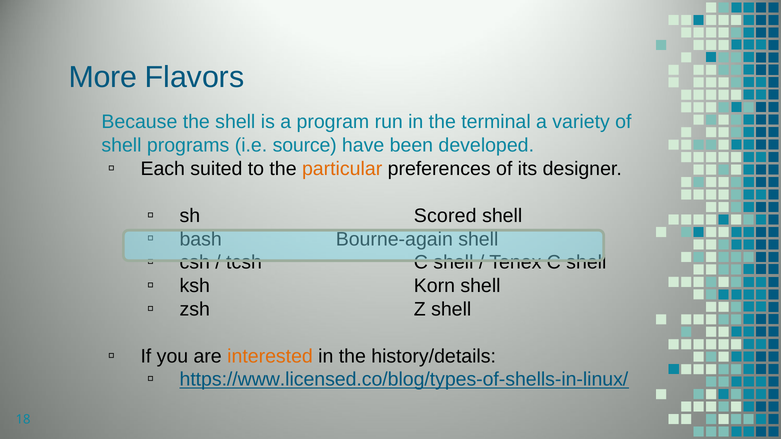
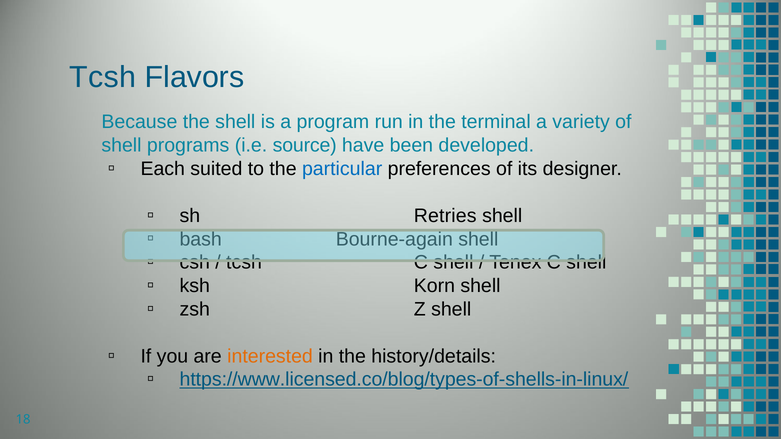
More at (103, 77): More -> Tcsh
particular colour: orange -> blue
Scored: Scored -> Retries
